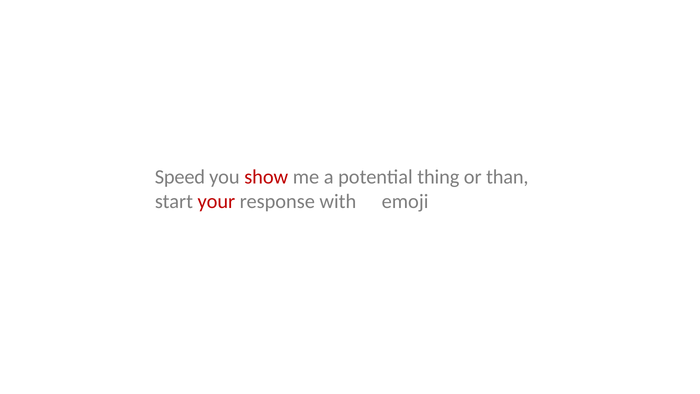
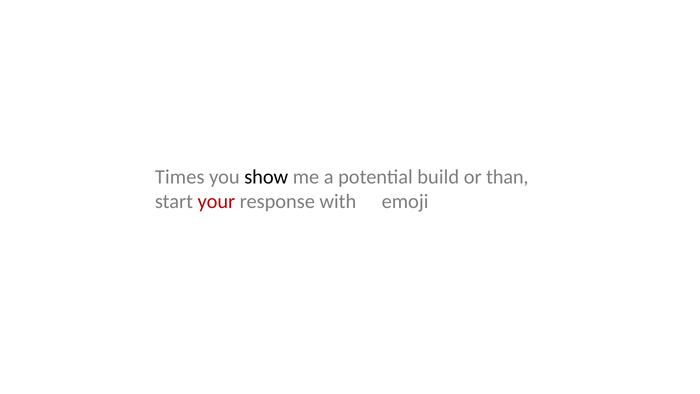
Speed: Speed -> Times
show colour: red -> black
thing: thing -> build
